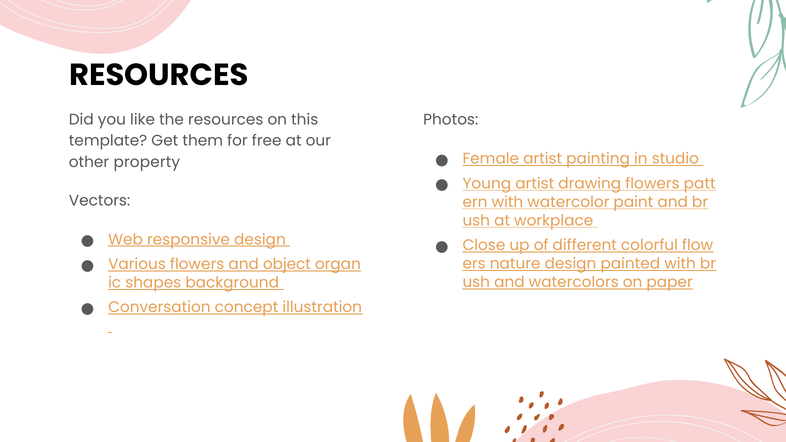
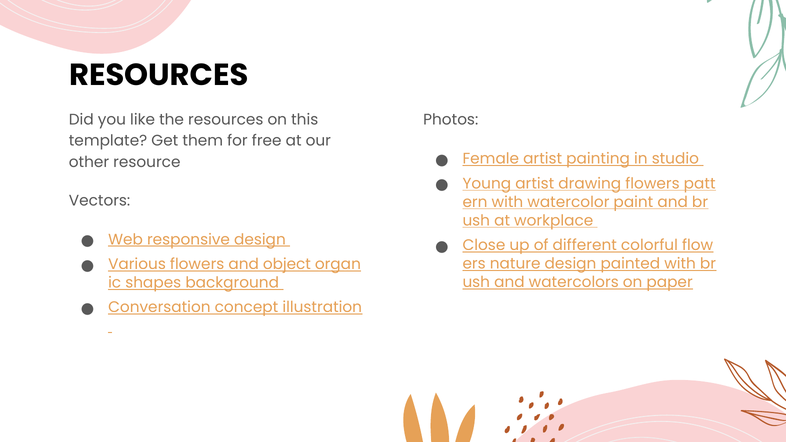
property: property -> resource
